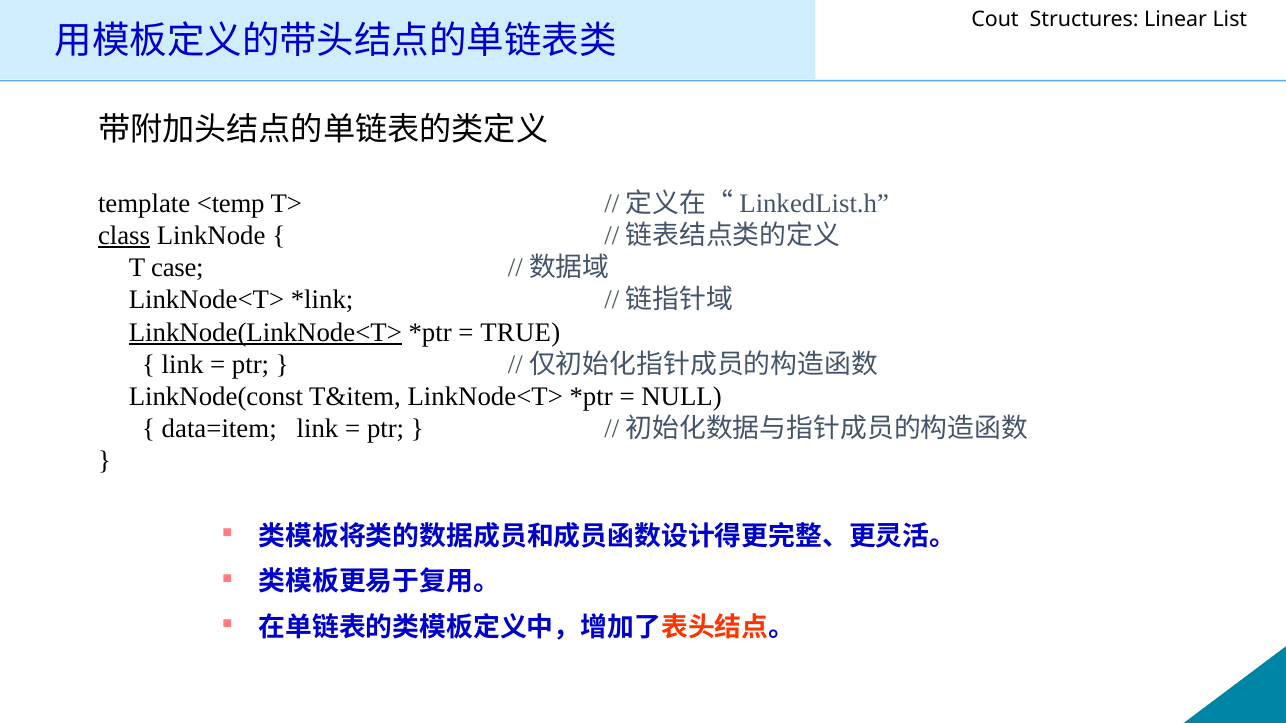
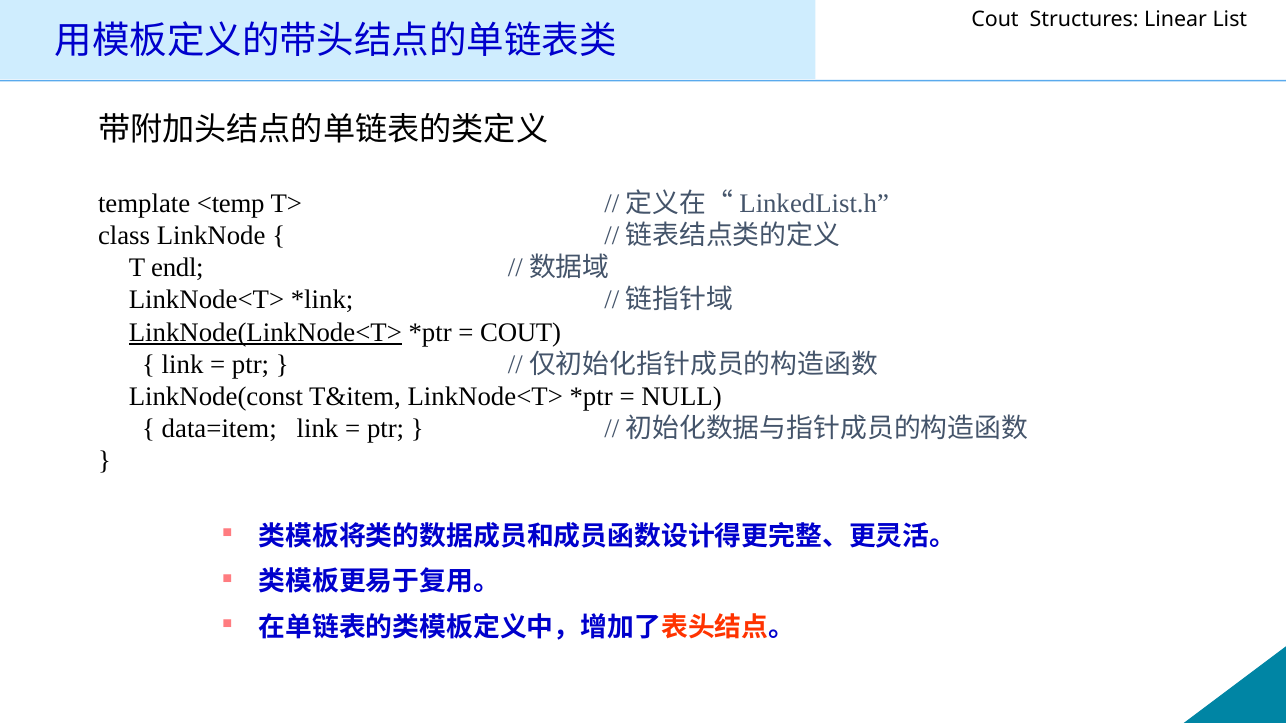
class underline: present -> none
case: case -> endl
TRUE at (520, 332): TRUE -> COUT
